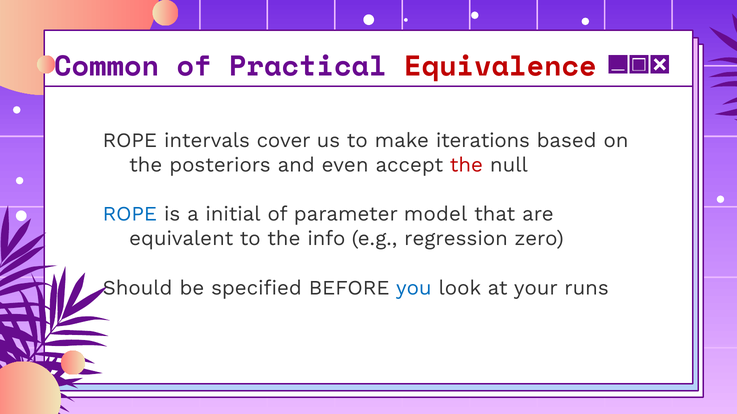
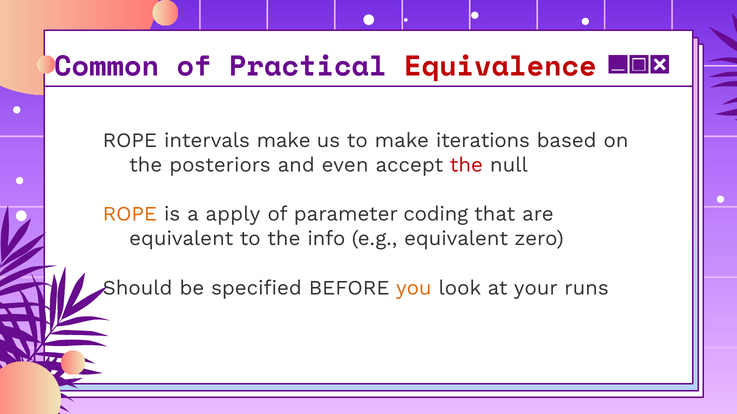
intervals cover: cover -> make
ROPE at (130, 214) colour: blue -> orange
initial: initial -> apply
model: model -> coding
e.g regression: regression -> equivalent
you colour: blue -> orange
